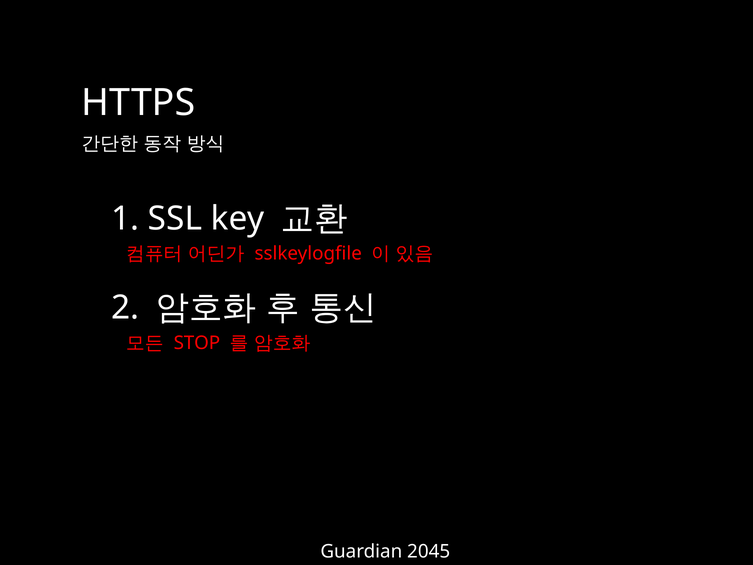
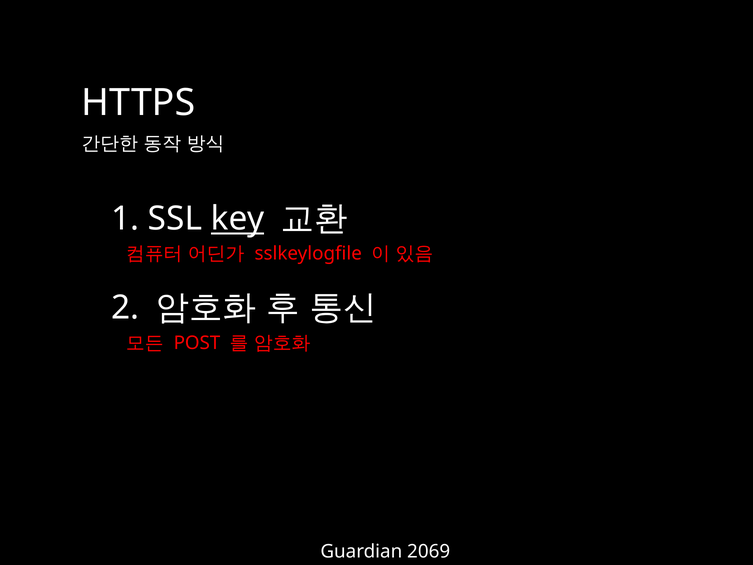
key underline: none -> present
STOP: STOP -> POST
2045: 2045 -> 2069
